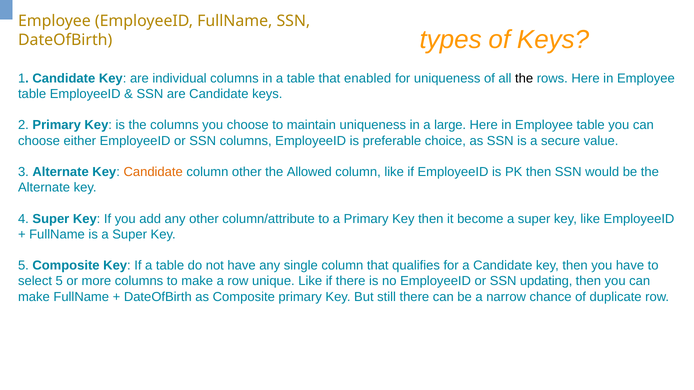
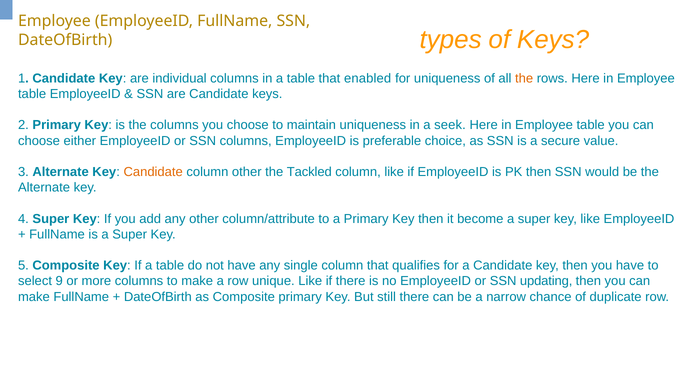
the at (524, 78) colour: black -> orange
large: large -> seek
Allowed: Allowed -> Tackled
select 5: 5 -> 9
